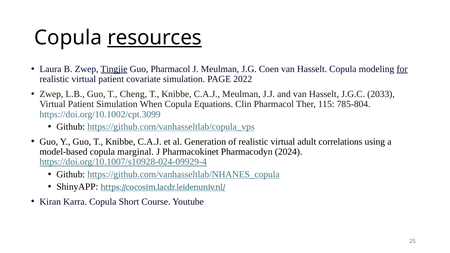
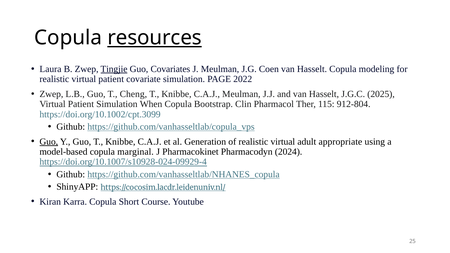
Guo Pharmacol: Pharmacol -> Covariates
for underline: present -> none
2033: 2033 -> 2025
Equations: Equations -> Bootstrap
785-804: 785-804 -> 912-804
Guo at (49, 142) underline: none -> present
correlations: correlations -> appropriate
